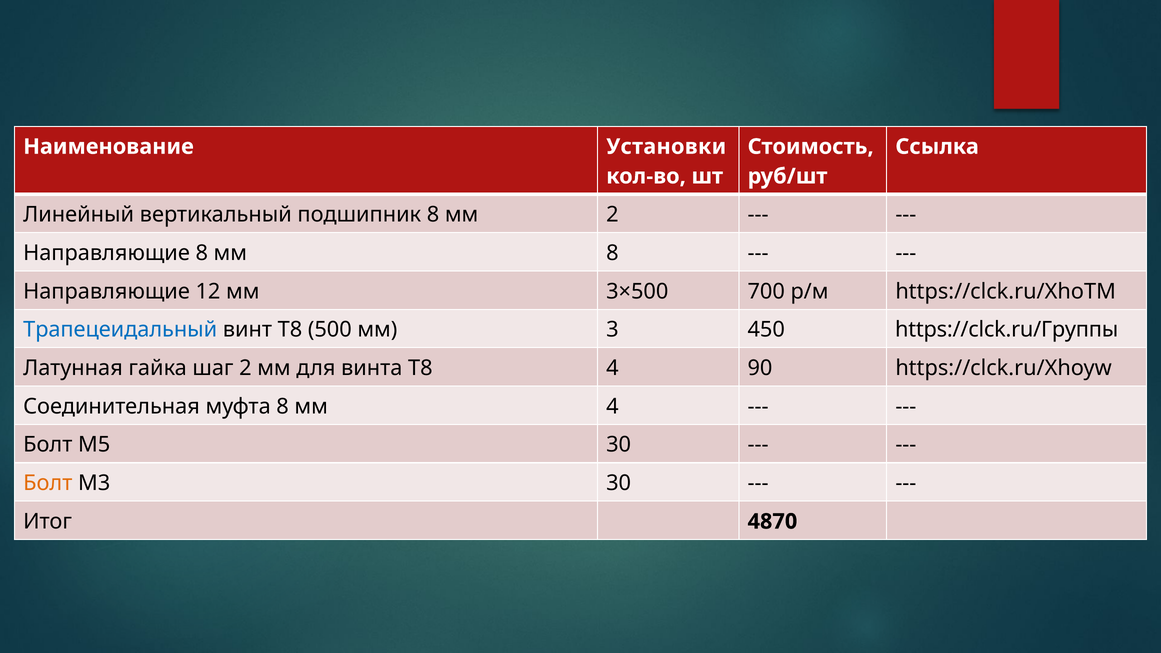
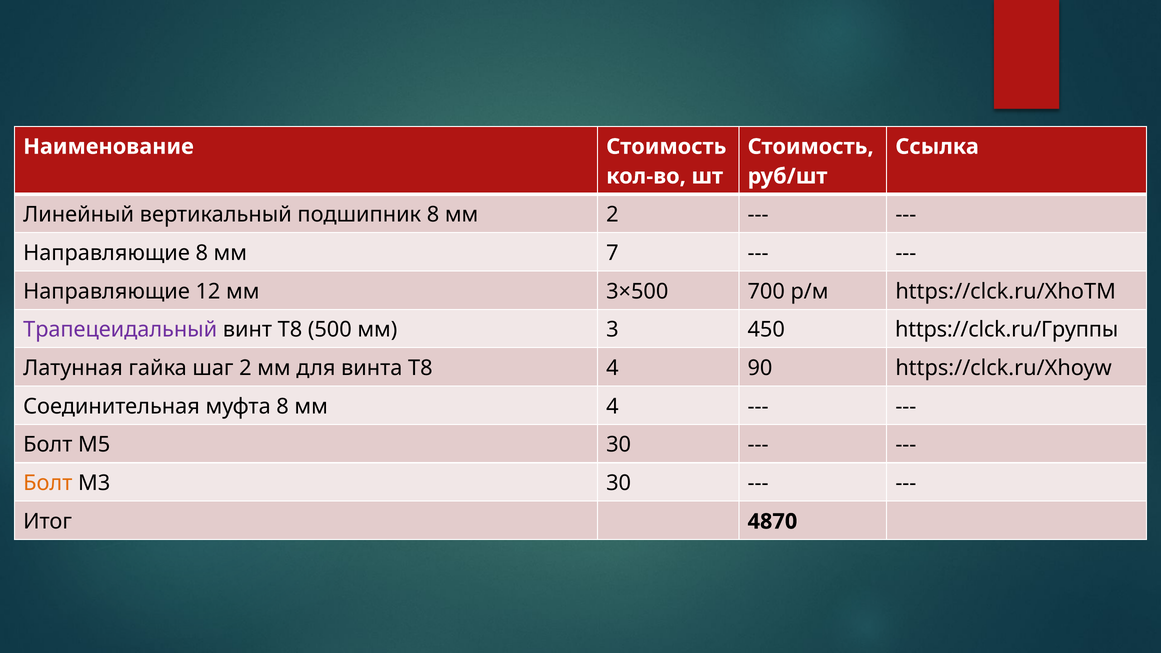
Наименование Установки: Установки -> Стоимость
мм 8: 8 -> 7
Трапецеидальный colour: blue -> purple
